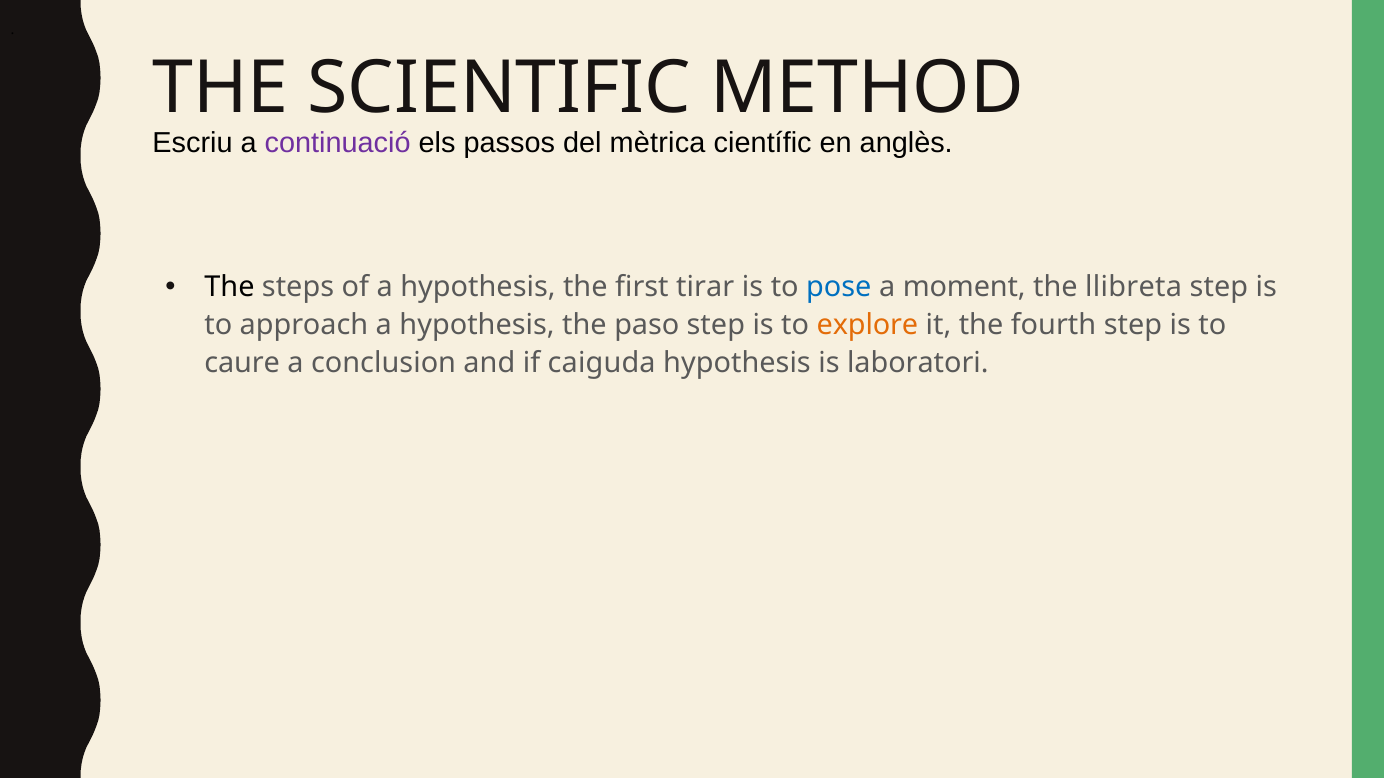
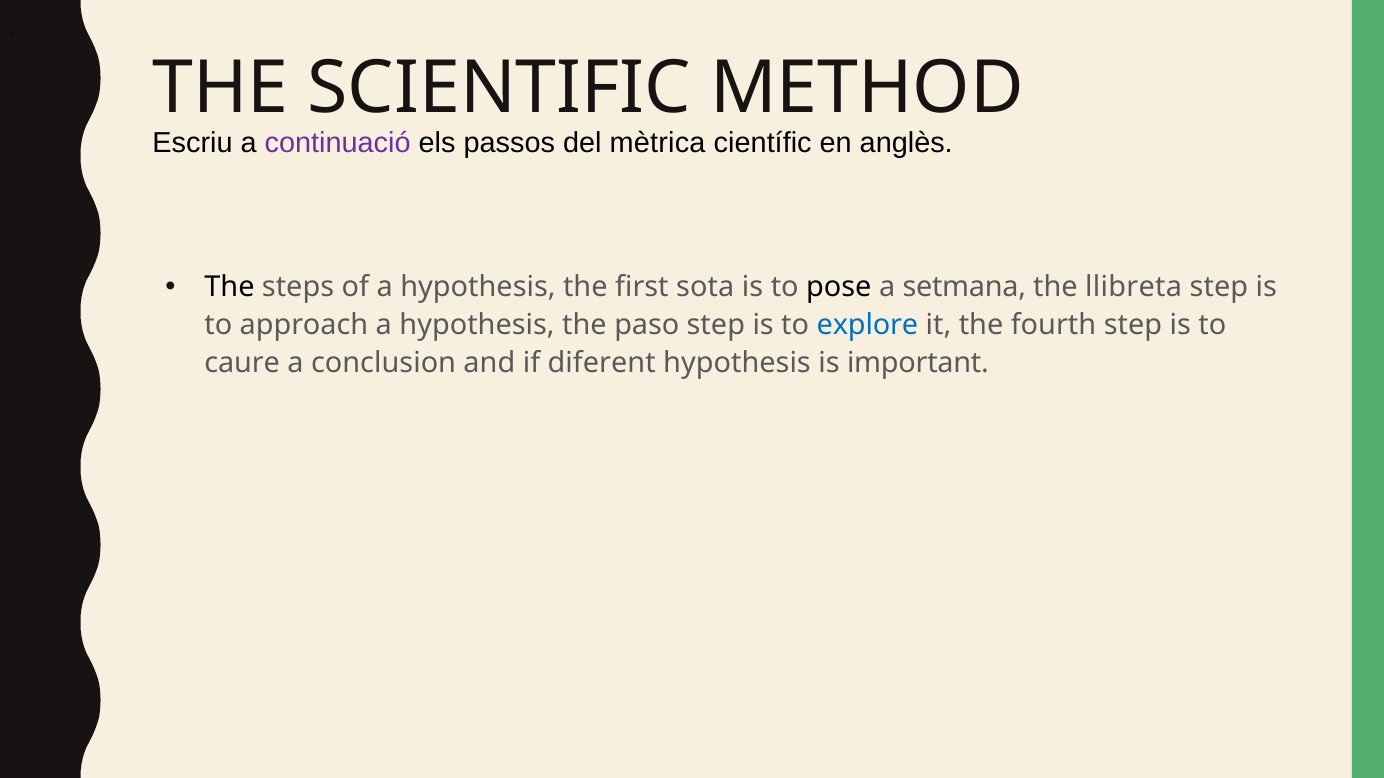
tirar: tirar -> sota
pose colour: blue -> black
moment: moment -> setmana
explore colour: orange -> blue
caiguda: caiguda -> diferent
laboratori: laboratori -> important
